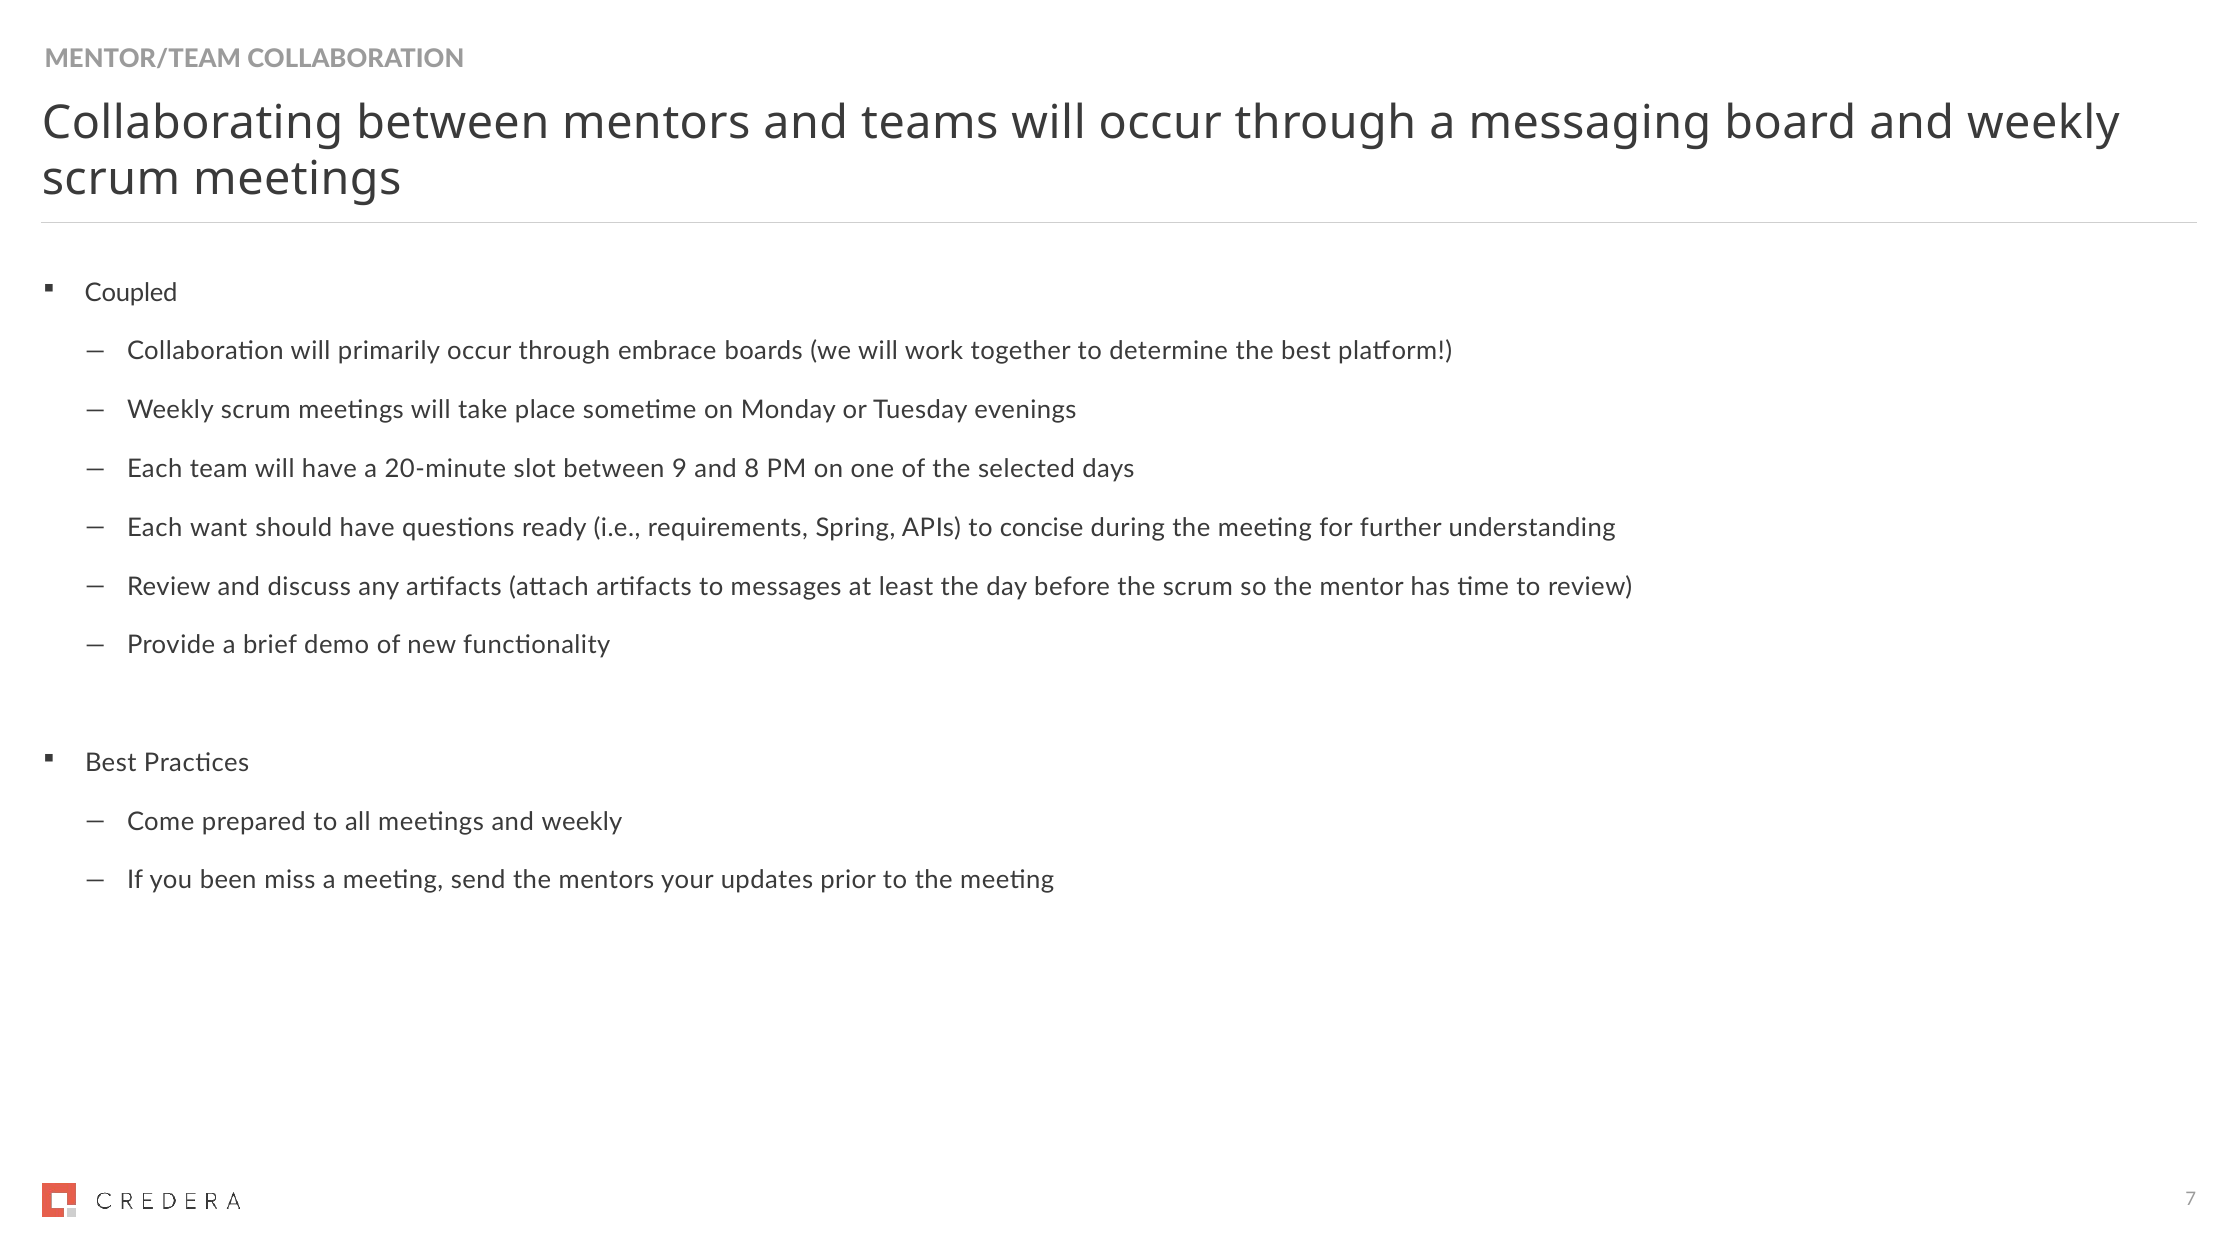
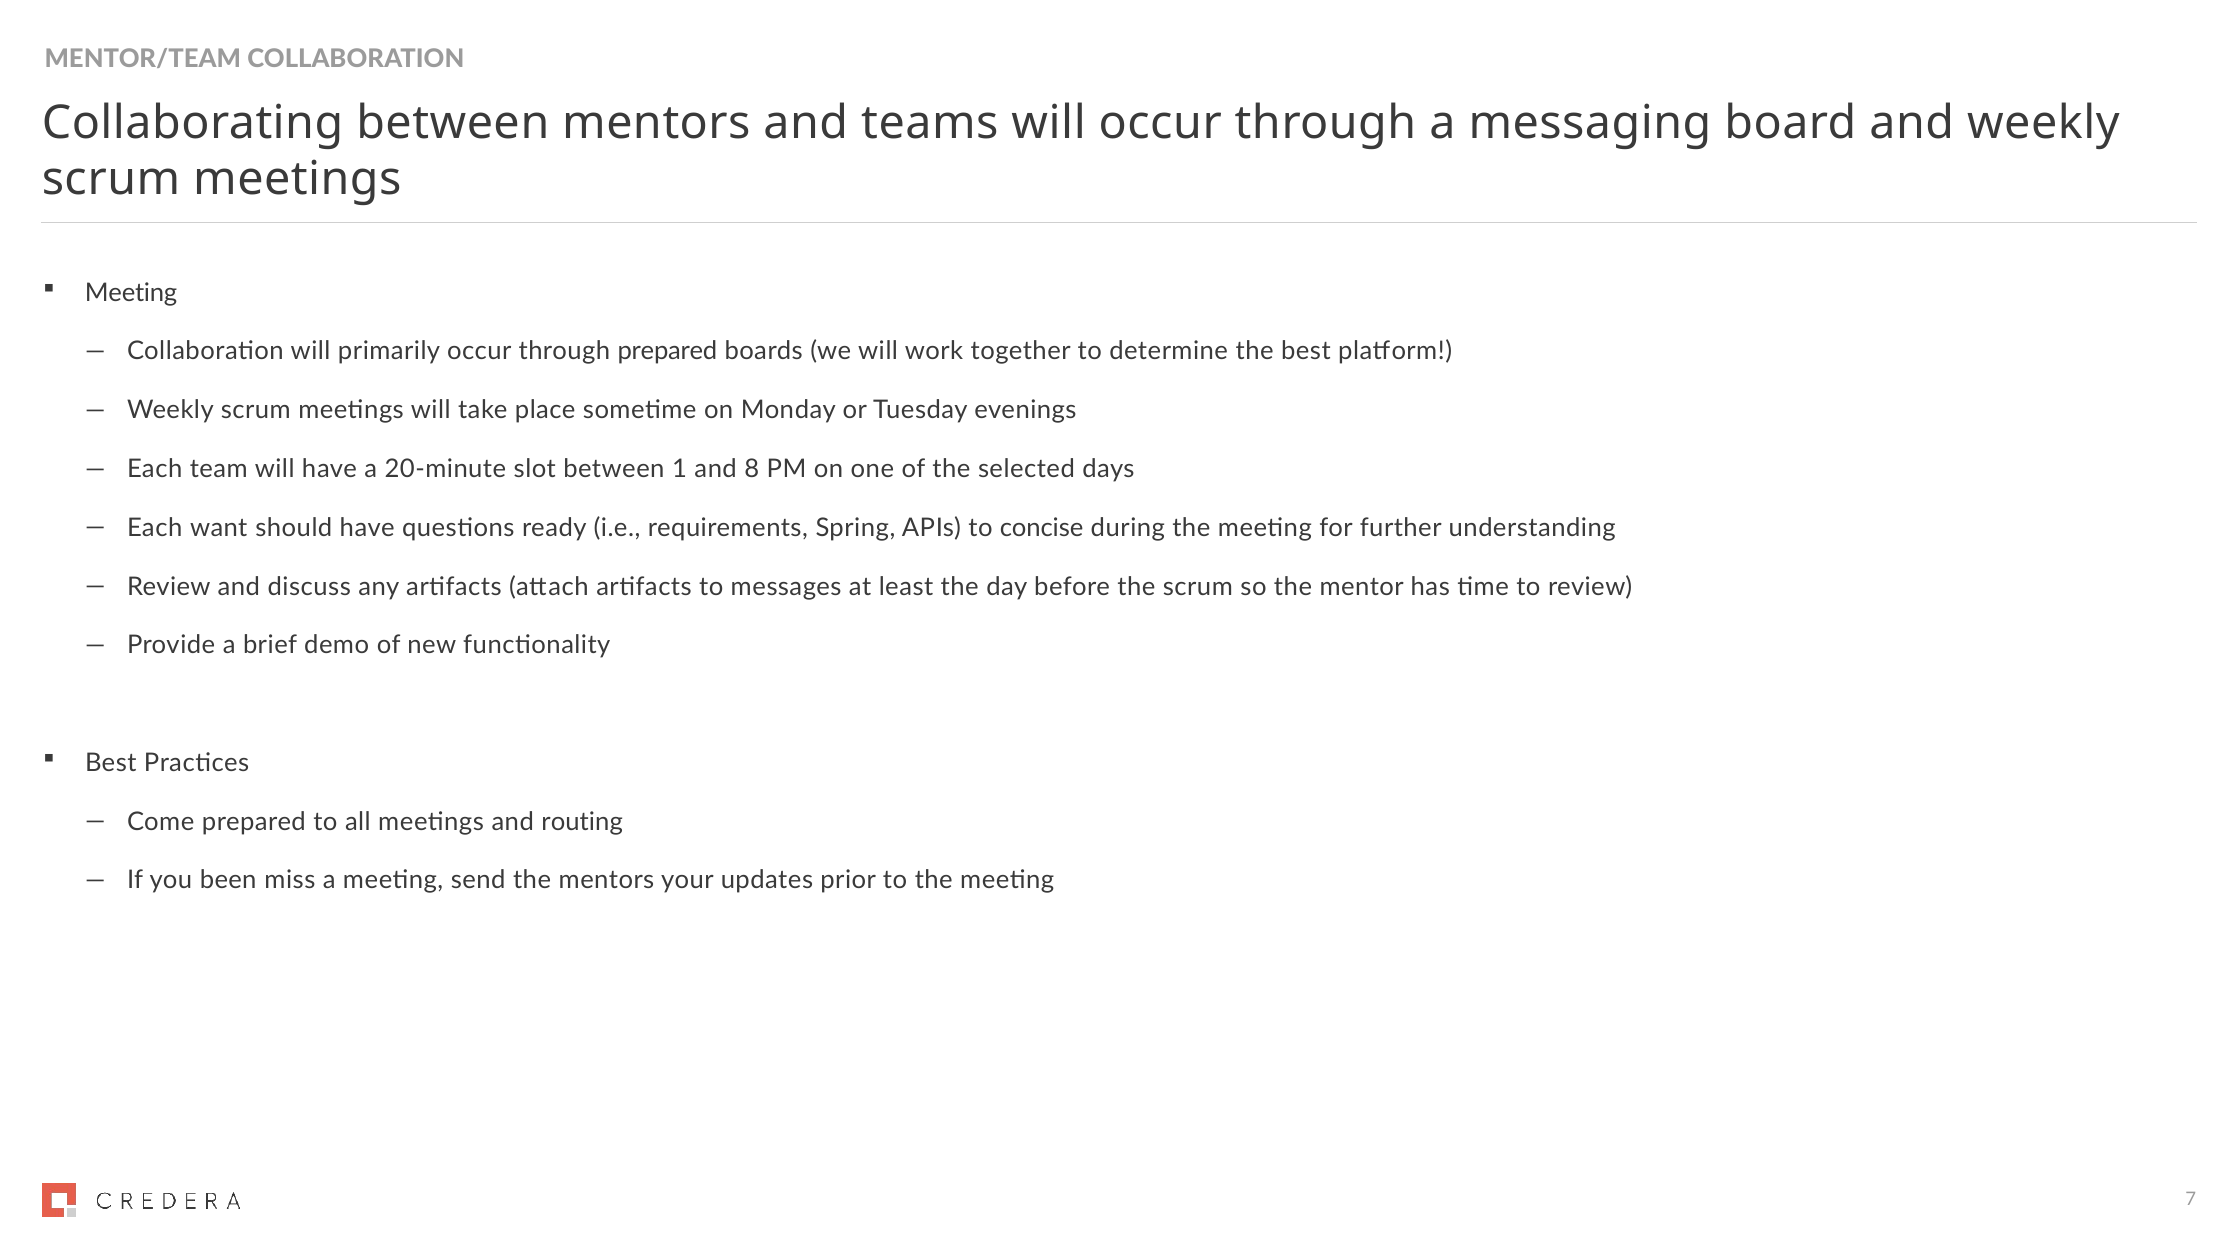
Coupled at (131, 293): Coupled -> Meeting
through embrace: embrace -> prepared
9: 9 -> 1
meetings and weekly: weekly -> routing
